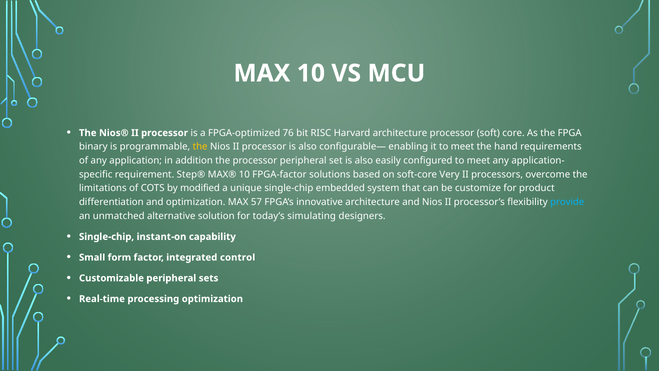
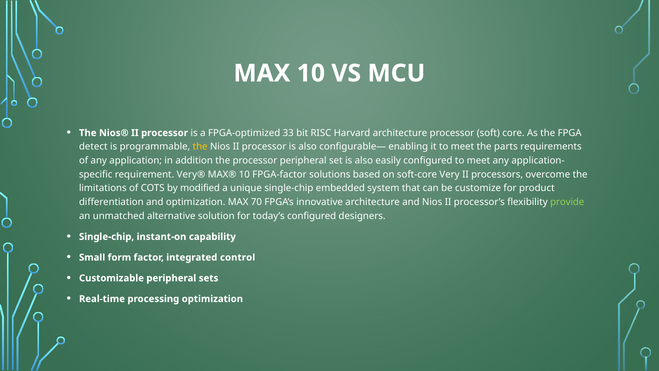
76: 76 -> 33
binary: binary -> detect
hand: hand -> parts
Step®: Step® -> Very®
57: 57 -> 70
provide colour: light blue -> light green
today’s simulating: simulating -> configured
